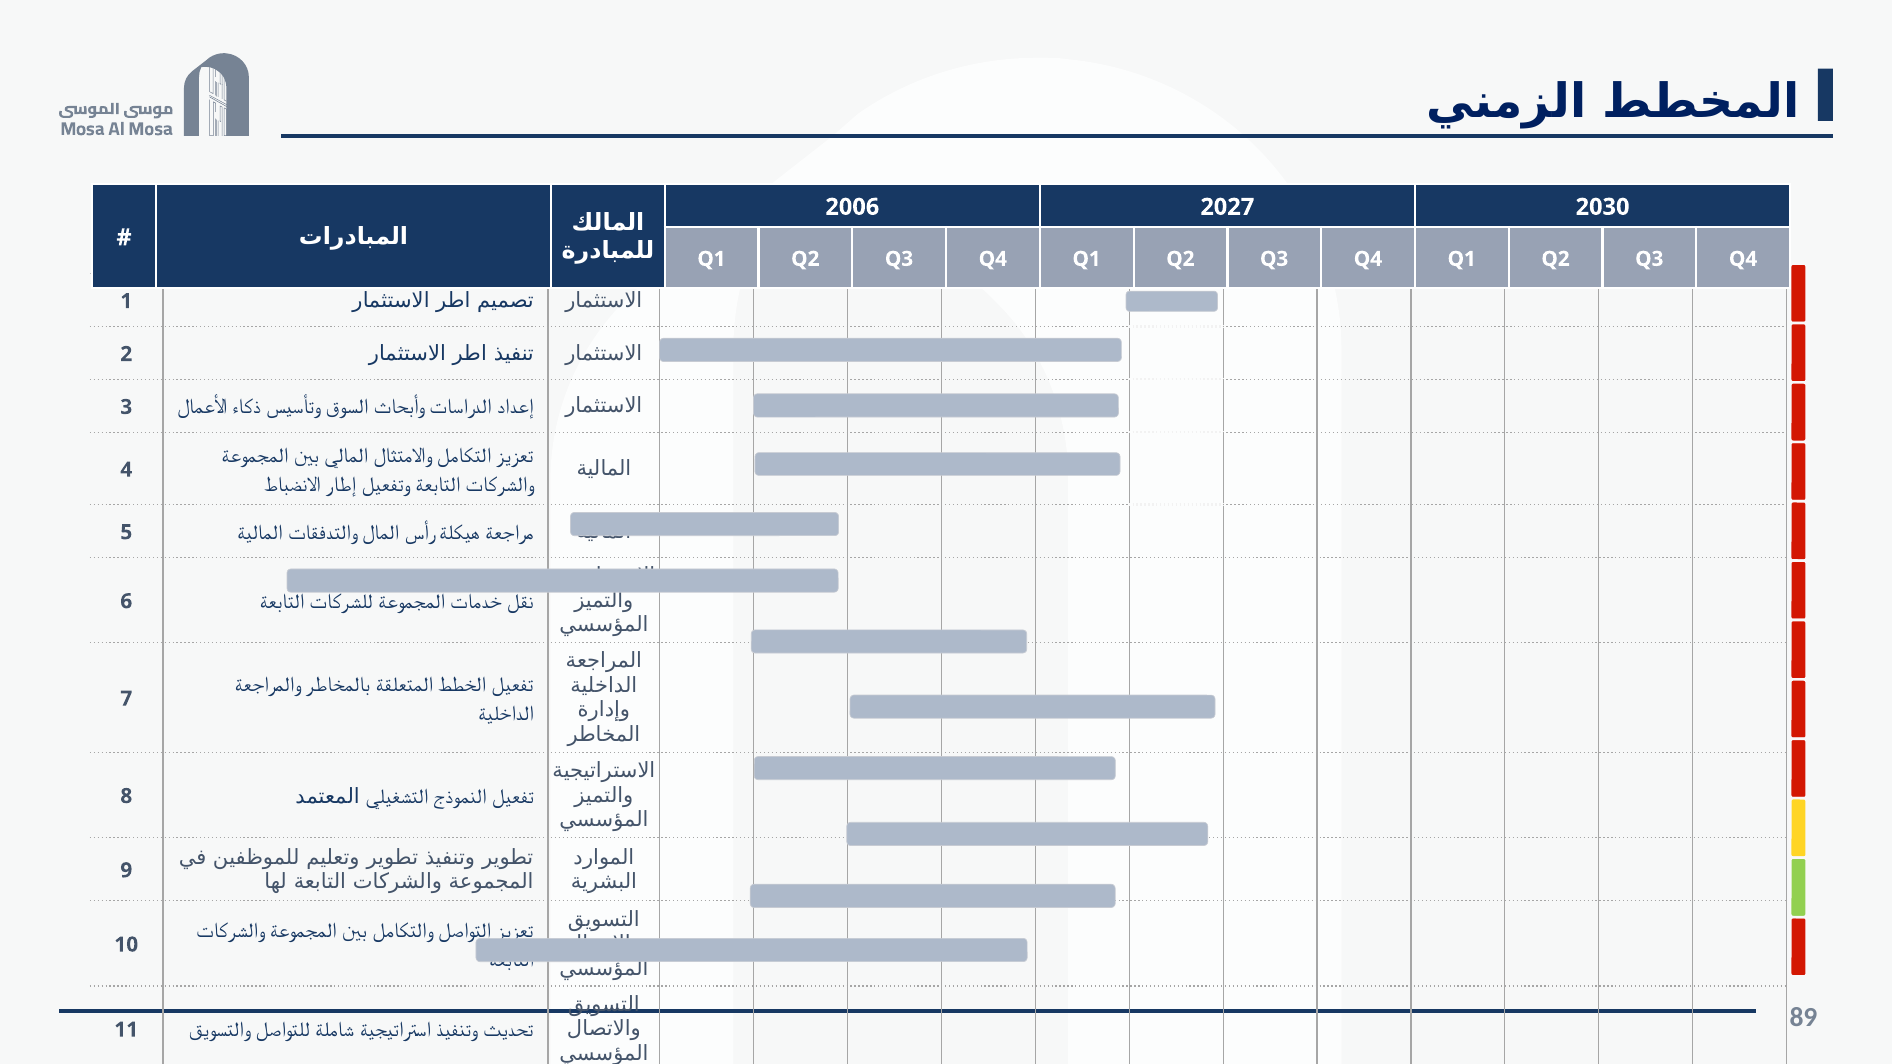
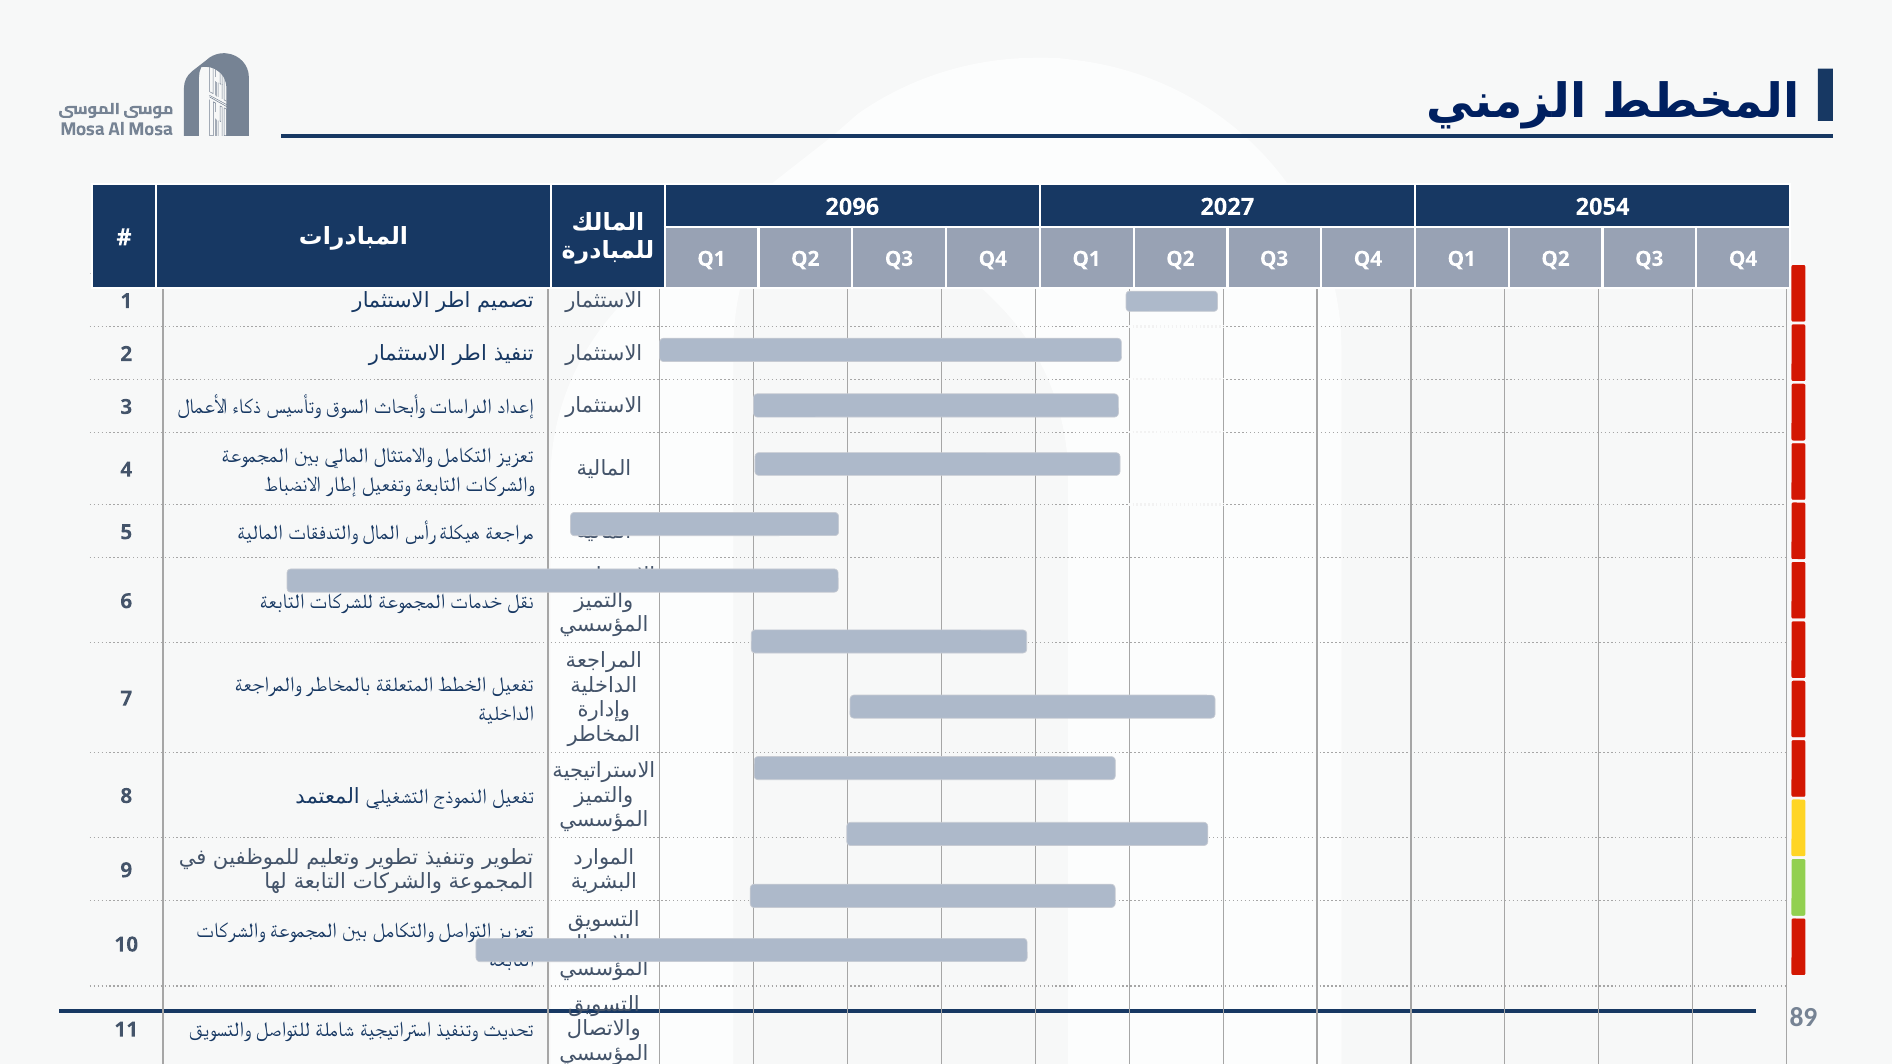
2006: 2006 -> 2096
2030: 2030 -> 2054
